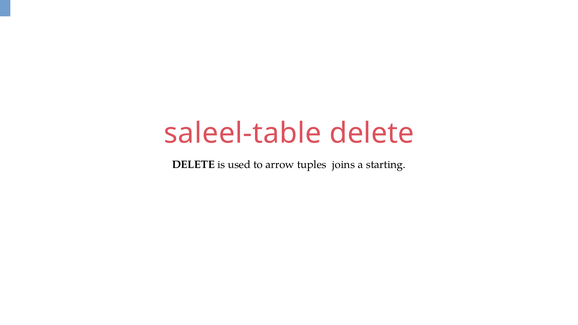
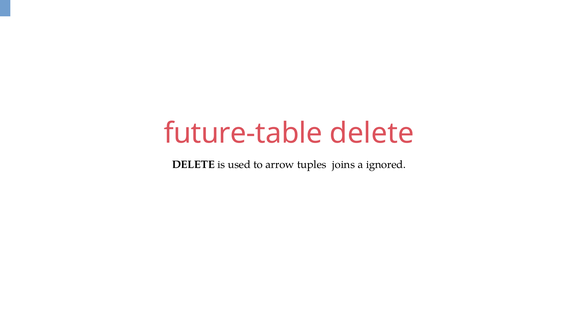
saleel-table: saleel-table -> future-table
starting: starting -> ignored
